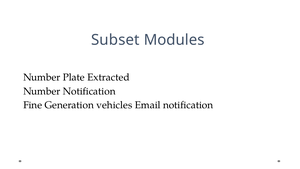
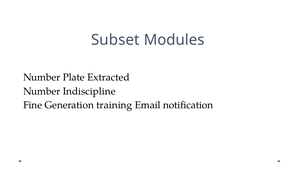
Number Notification: Notification -> Indiscipline
vehicles: vehicles -> training
